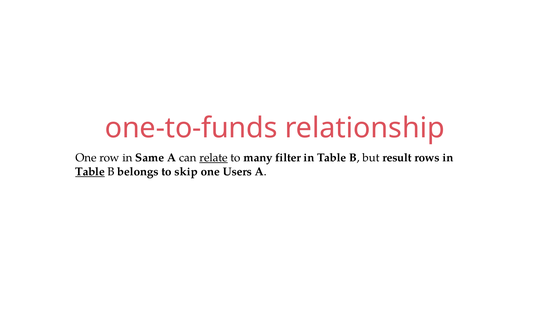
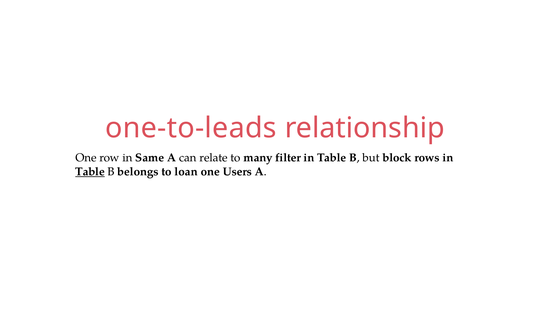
one-to-funds: one-to-funds -> one-to-leads
relate underline: present -> none
result: result -> block
skip: skip -> loan
